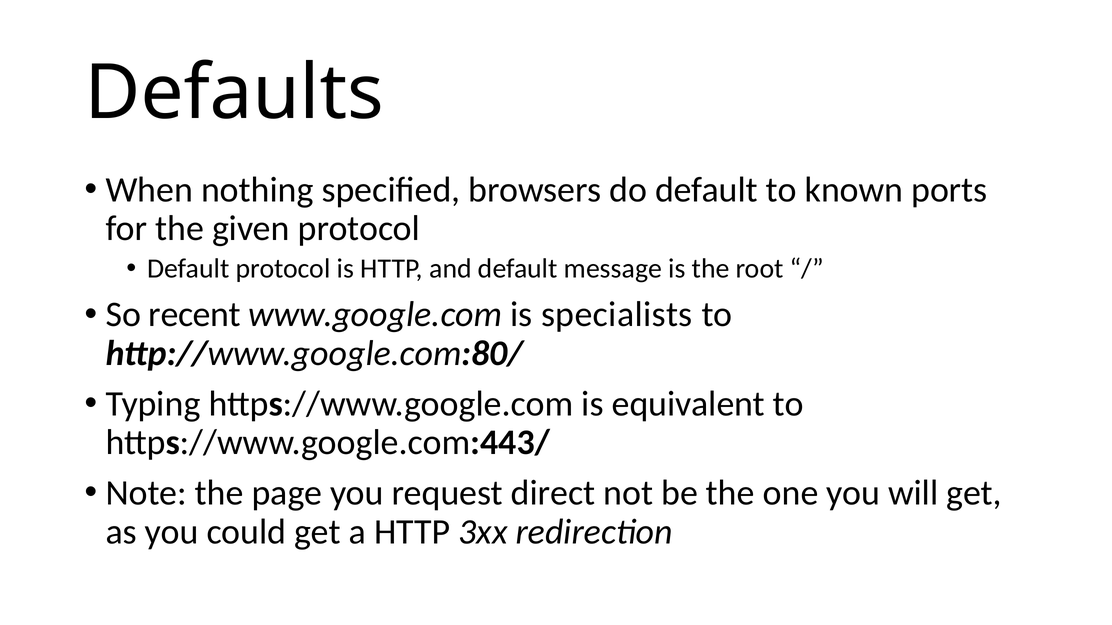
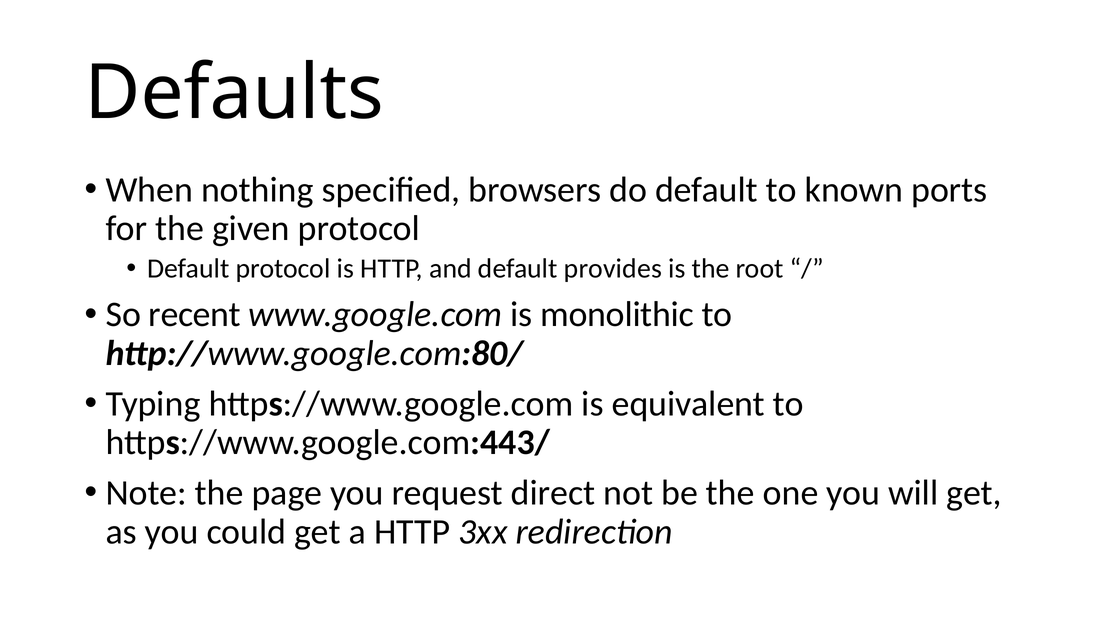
message: message -> provides
specialists: specialists -> monolithic
